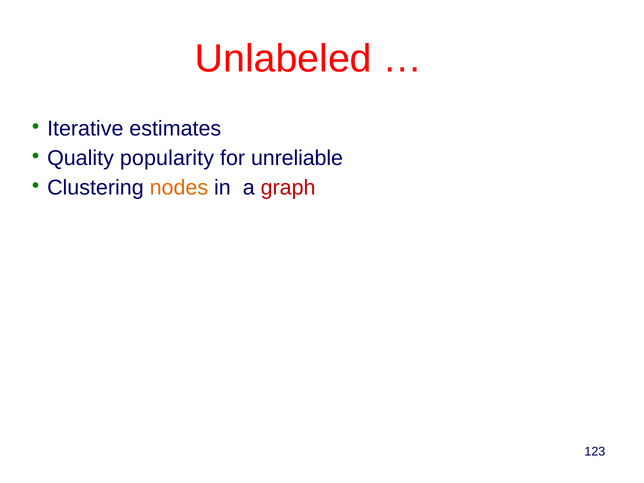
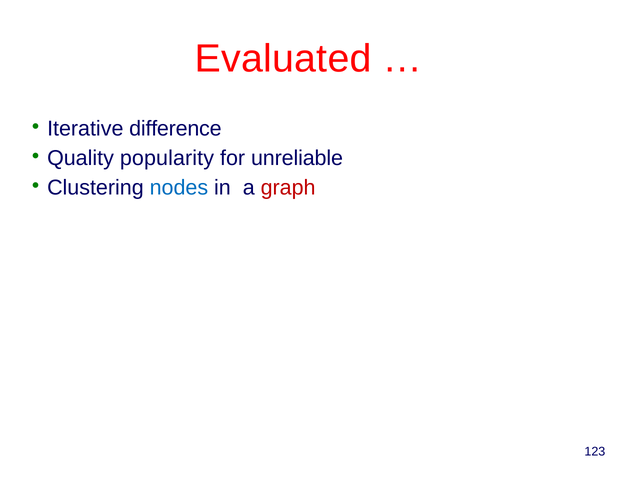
Unlabeled: Unlabeled -> Evaluated
estimates: estimates -> difference
nodes colour: orange -> blue
